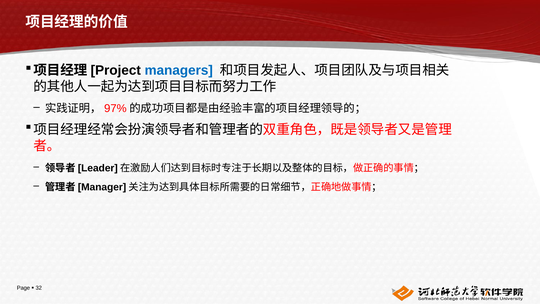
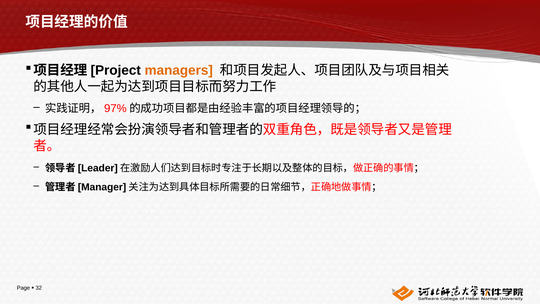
managers colour: blue -> orange
